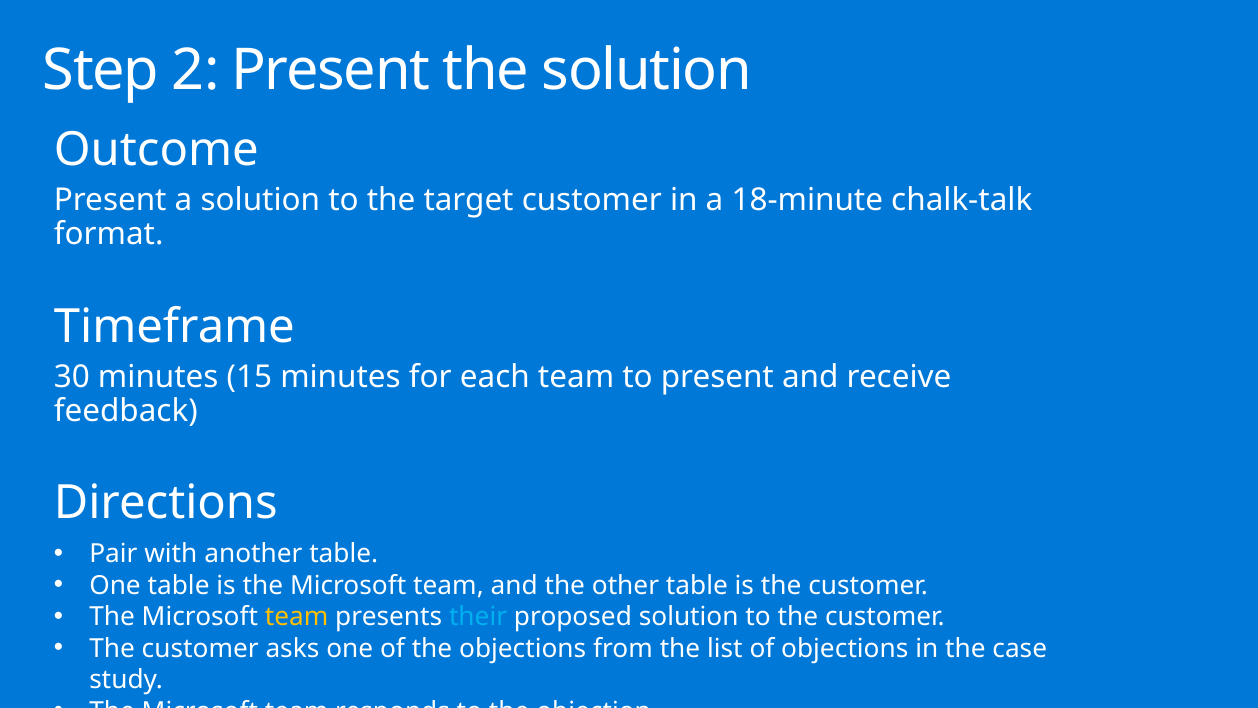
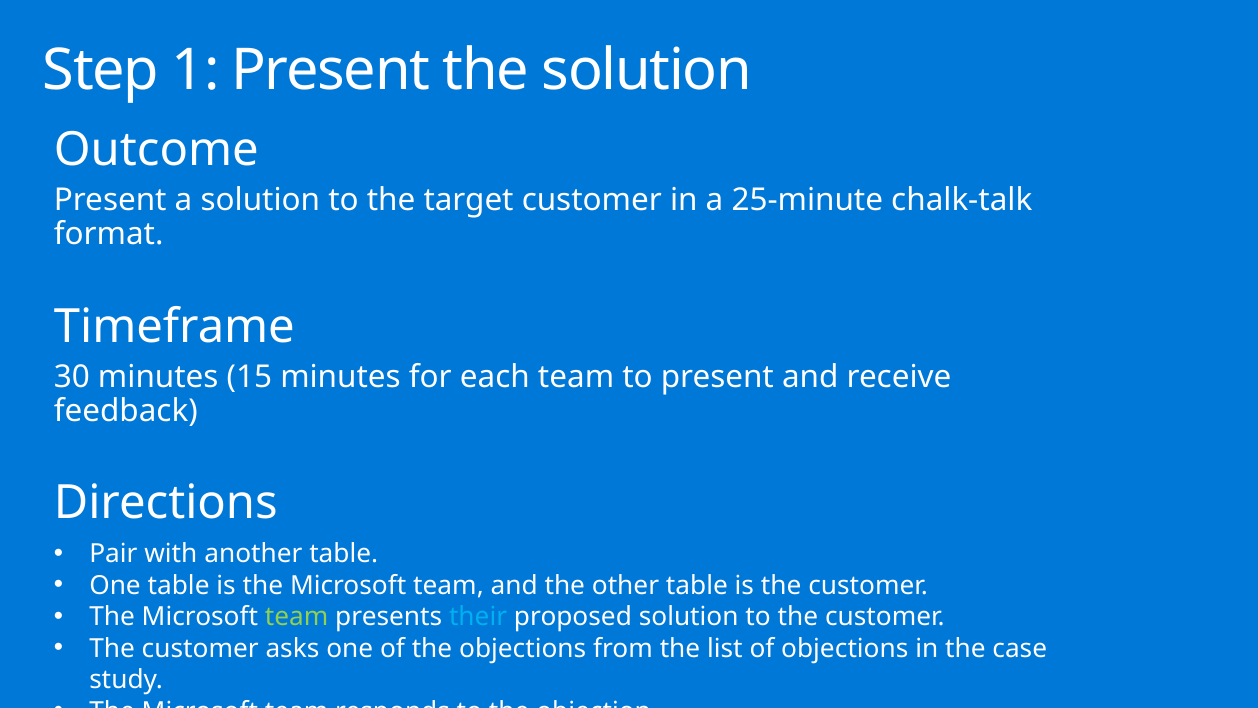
2: 2 -> 1
18-minute: 18-minute -> 25-minute
team at (297, 617) colour: yellow -> light green
